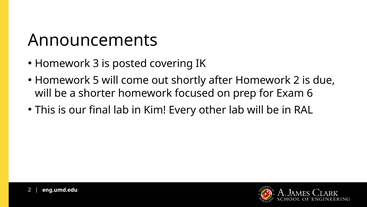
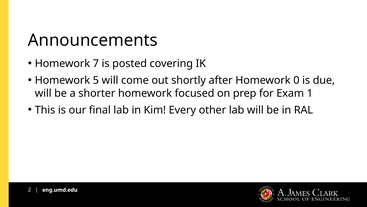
3: 3 -> 7
Homework 2: 2 -> 0
6: 6 -> 1
